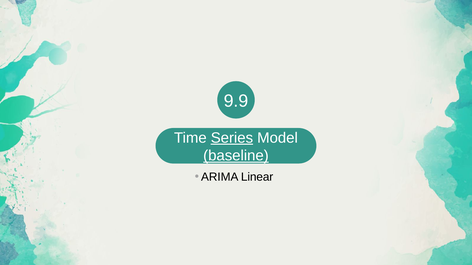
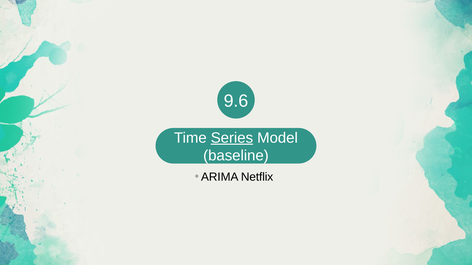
9.9: 9.9 -> 9.6
baseline underline: present -> none
Linear: Linear -> Netflix
